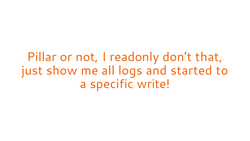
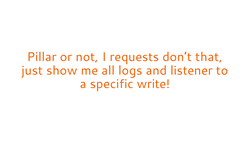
readonly: readonly -> requests
started: started -> listener
